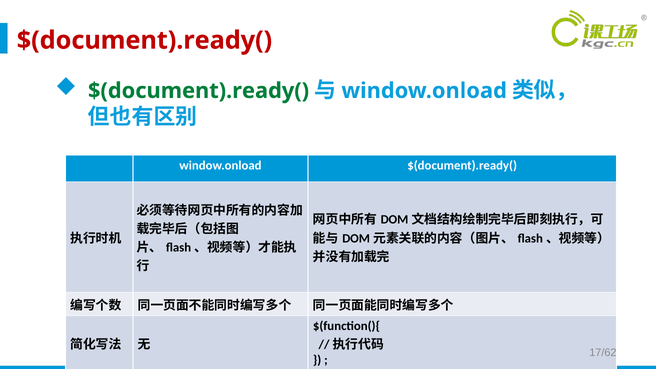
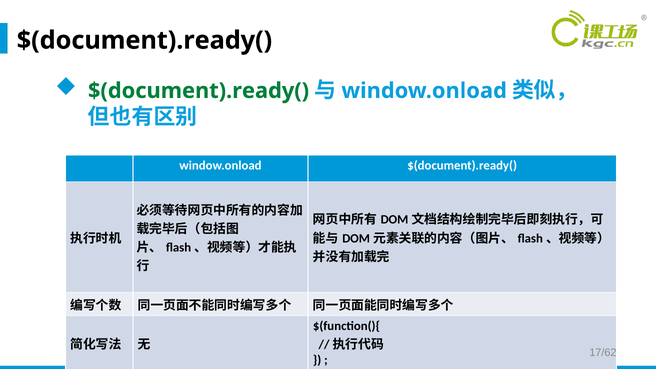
$(document).ready( at (144, 40) colour: red -> black
